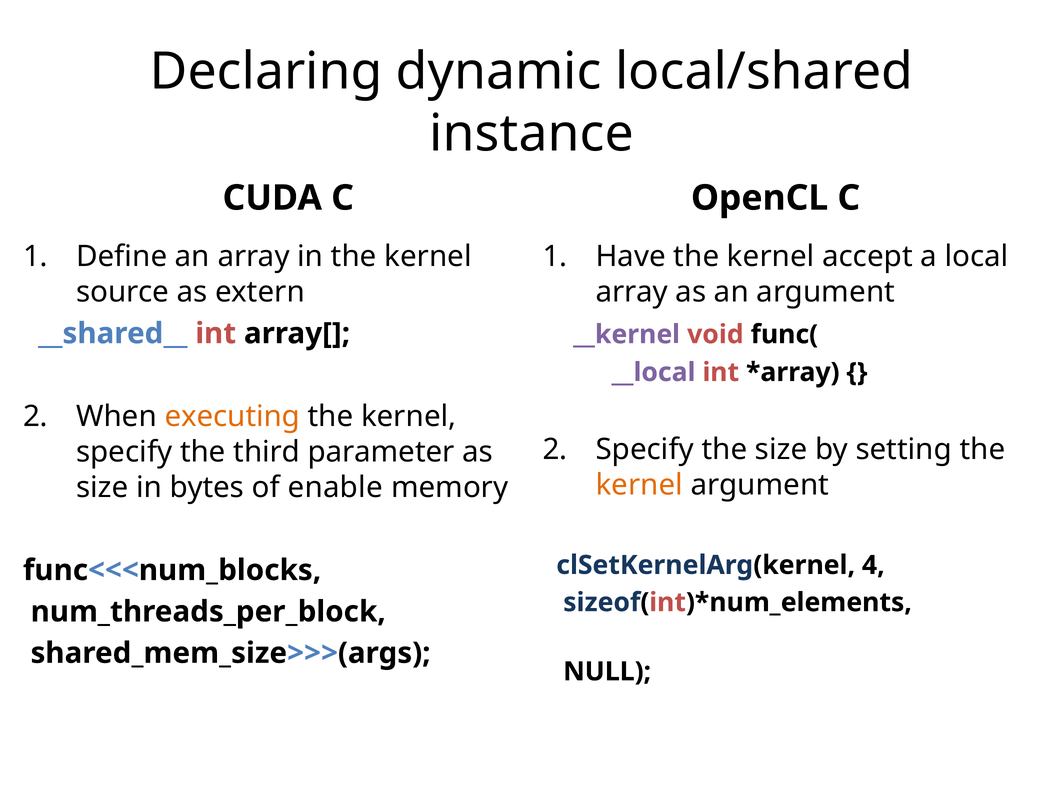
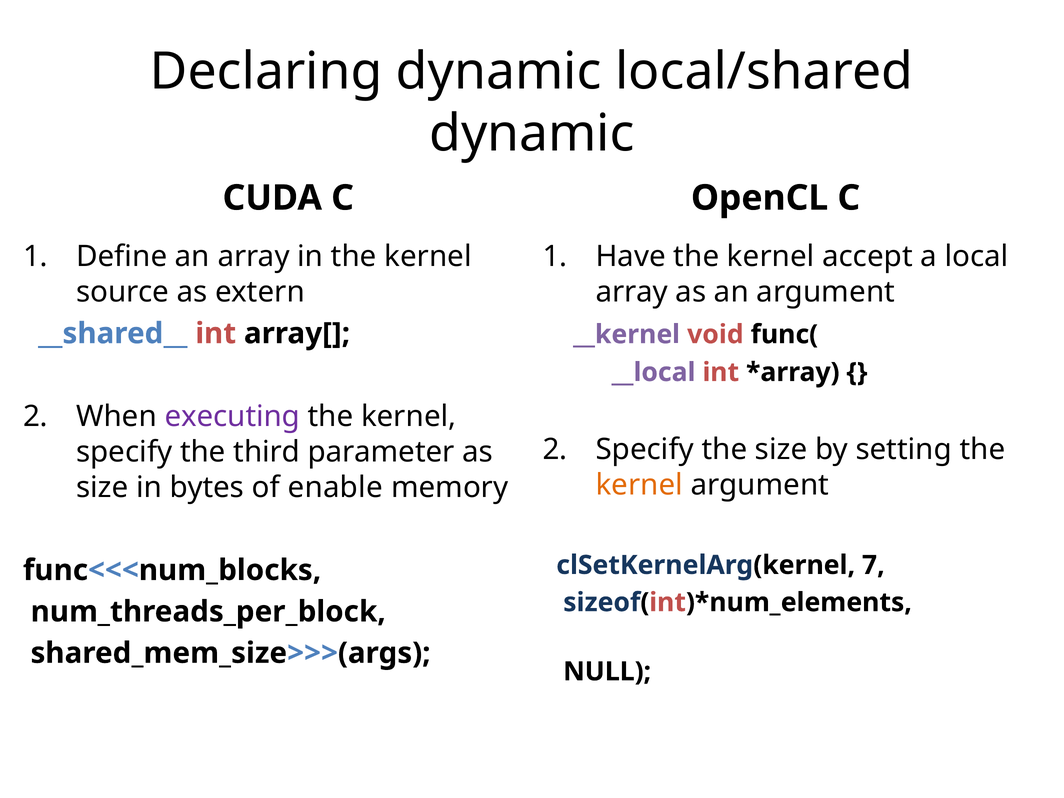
instance at (532, 134): instance -> dynamic
executing colour: orange -> purple
4: 4 -> 7
